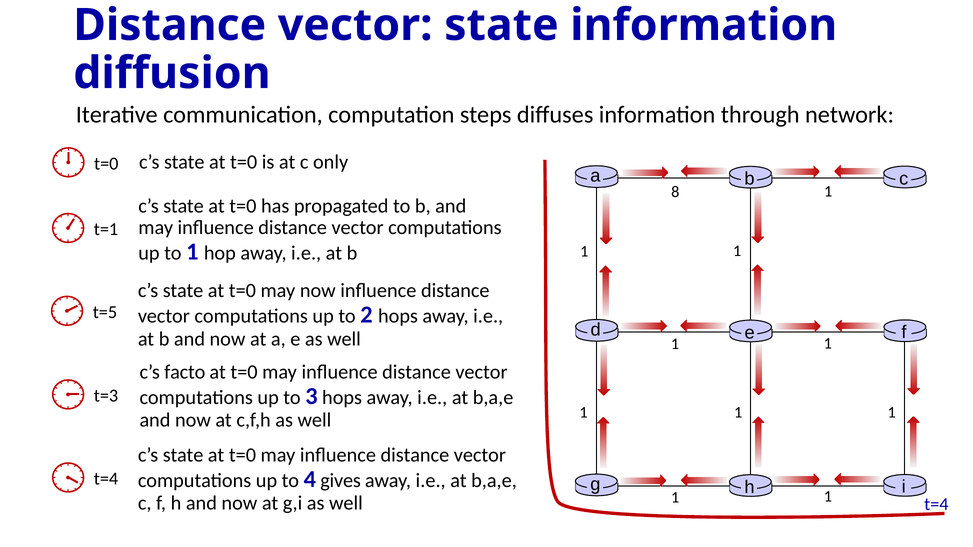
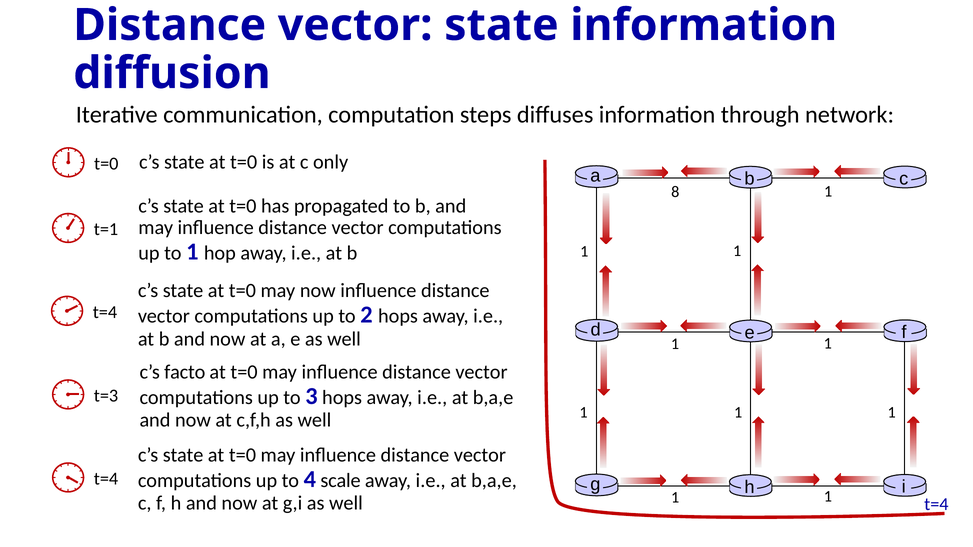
t=5 at (105, 312): t=5 -> t=4
gives: gives -> scale
